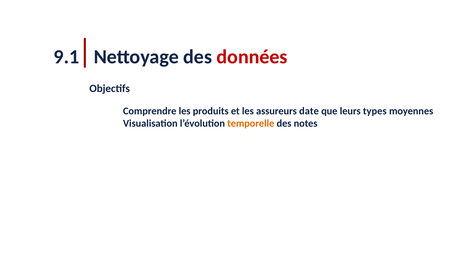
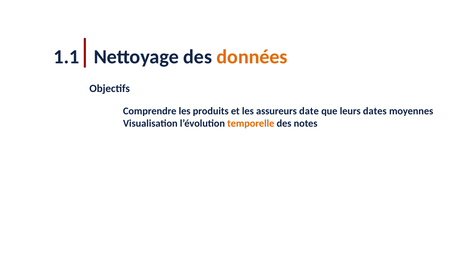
9.1: 9.1 -> 1.1
données colour: red -> orange
types: types -> dates
